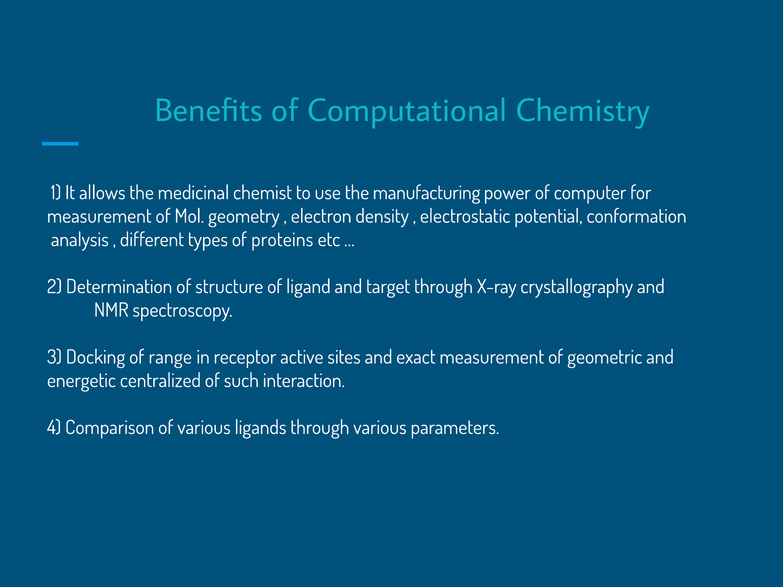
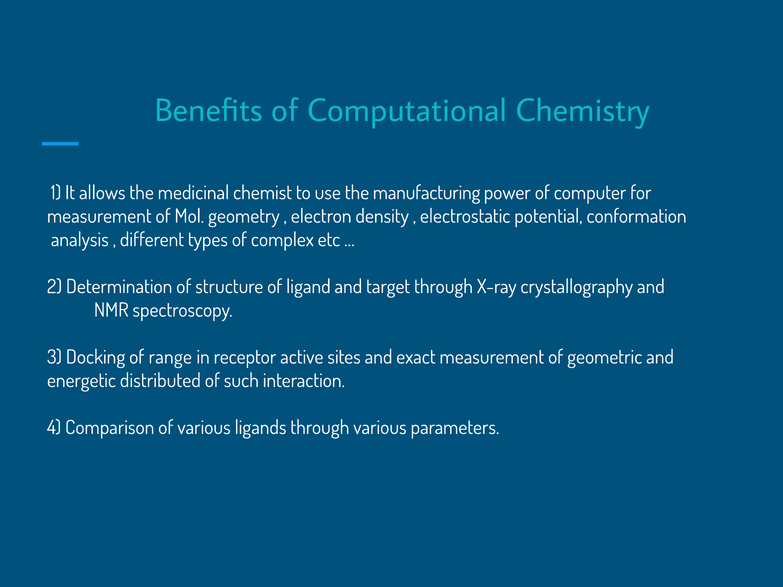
proteins: proteins -> complex
centralized: centralized -> distributed
